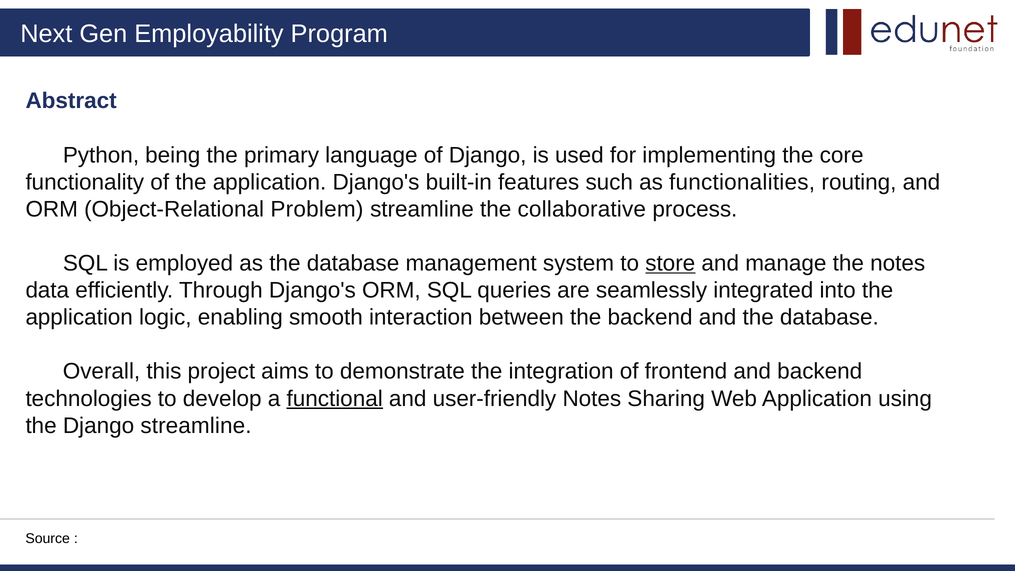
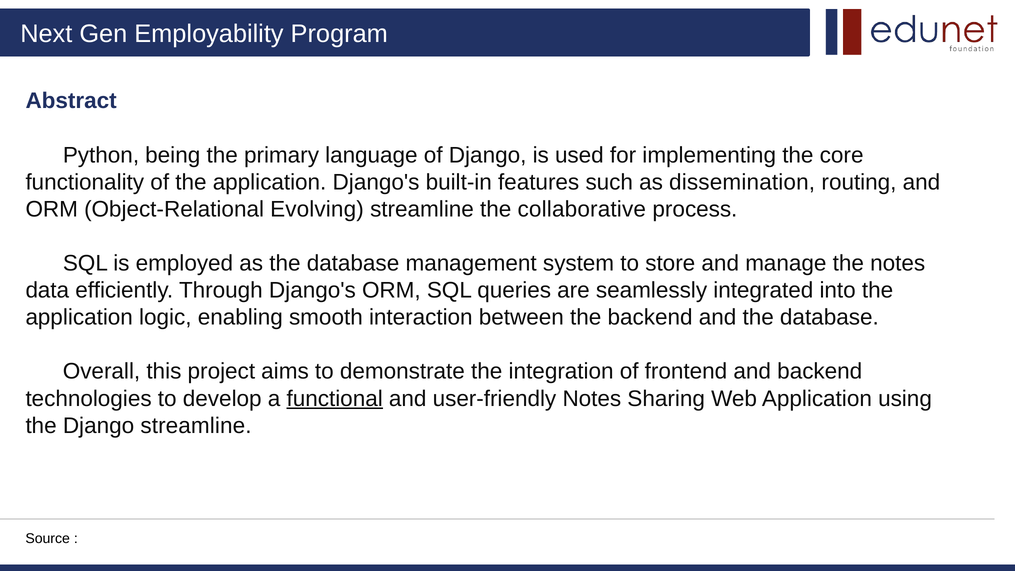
functionalities: functionalities -> dissemination
Problem: Problem -> Evolving
store underline: present -> none
